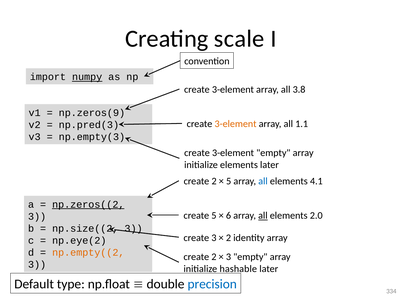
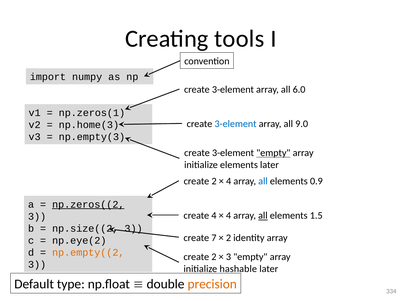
scale: scale -> tools
numpy underline: present -> none
3.8: 3.8 -> 6.0
np.zeros(9: np.zeros(9 -> np.zeros(1
3-element at (236, 124) colour: orange -> blue
1.1: 1.1 -> 9.0
np.pred(3: np.pred(3 -> np.home(3
empty at (273, 153) underline: none -> present
5 at (229, 182): 5 -> 4
4.1: 4.1 -> 0.9
create 5: 5 -> 4
6 at (229, 216): 6 -> 4
2.0: 2.0 -> 1.5
create 3: 3 -> 7
precision colour: blue -> orange
